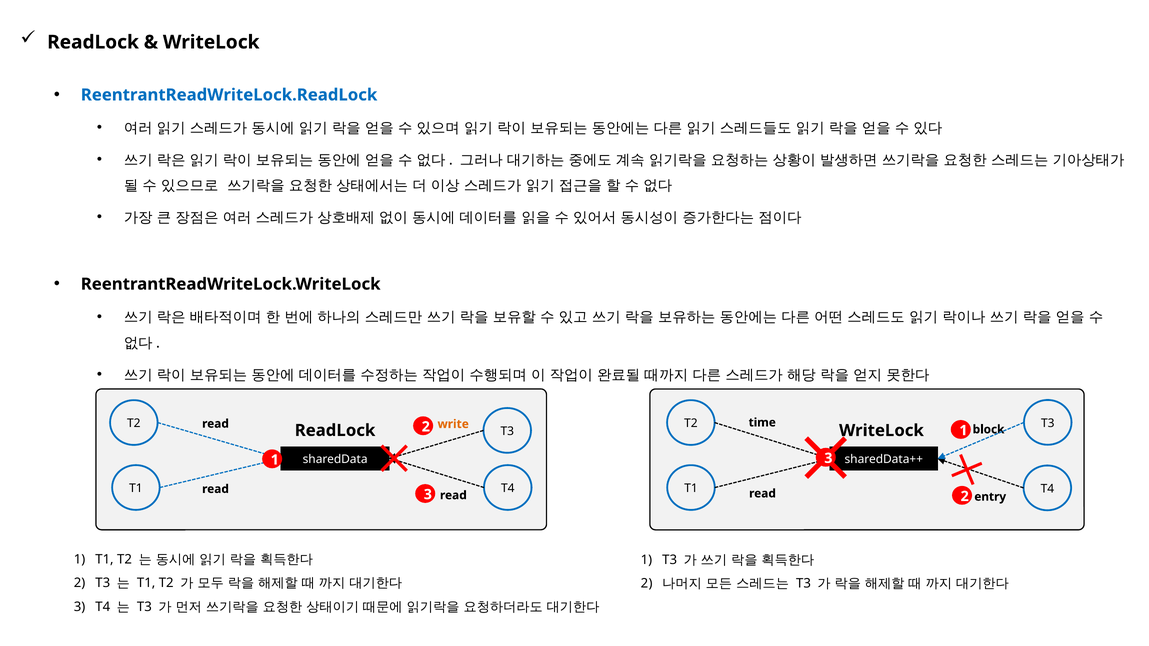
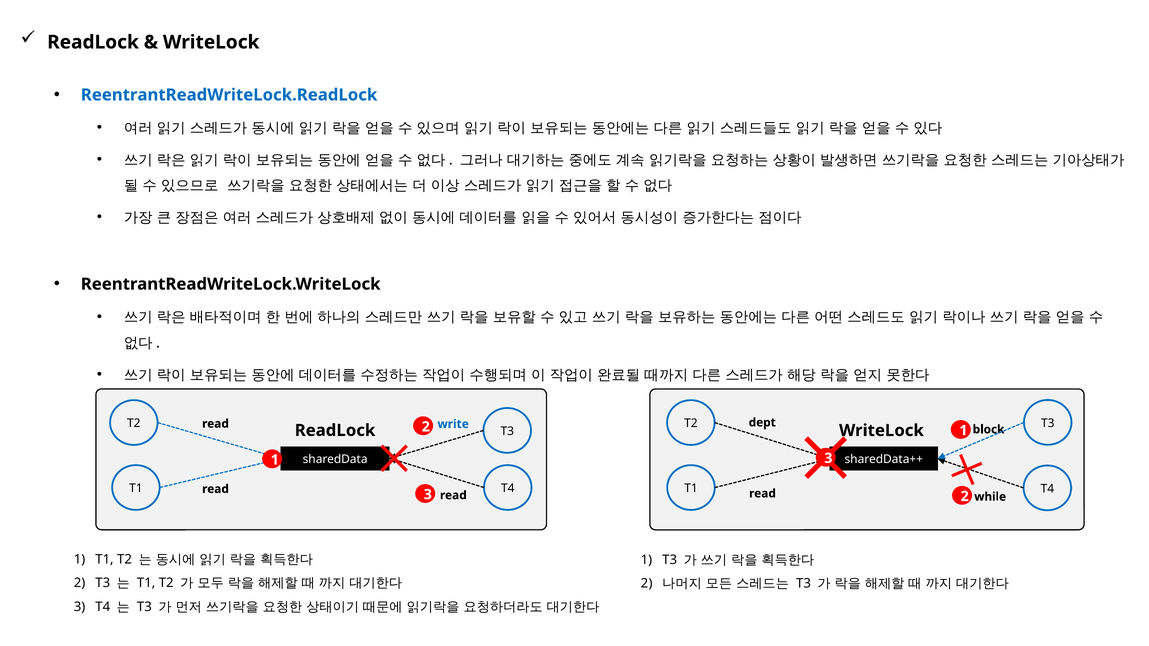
time: time -> dept
write colour: orange -> blue
entry: entry -> while
